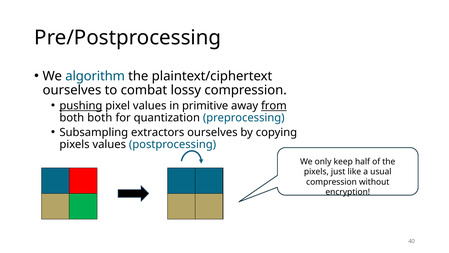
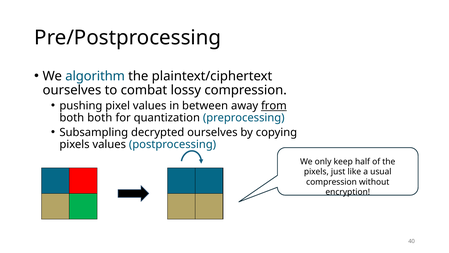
pushing underline: present -> none
primitive: primitive -> between
extractors: extractors -> decrypted
